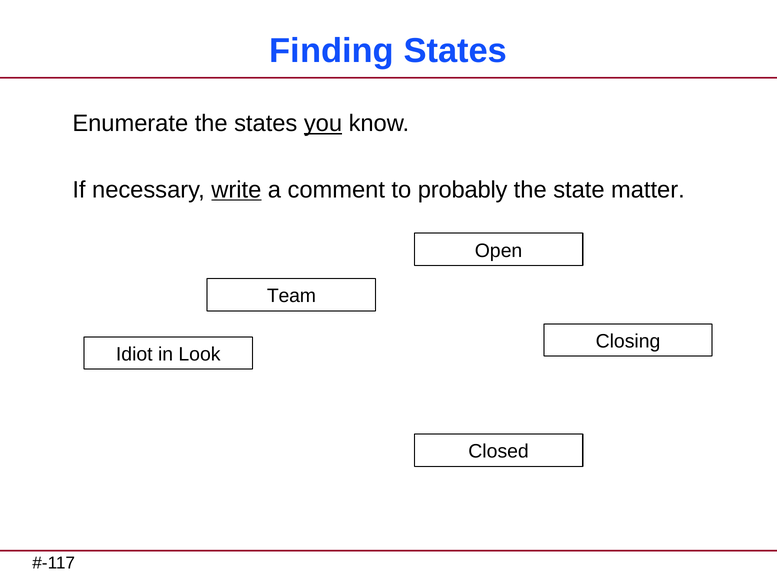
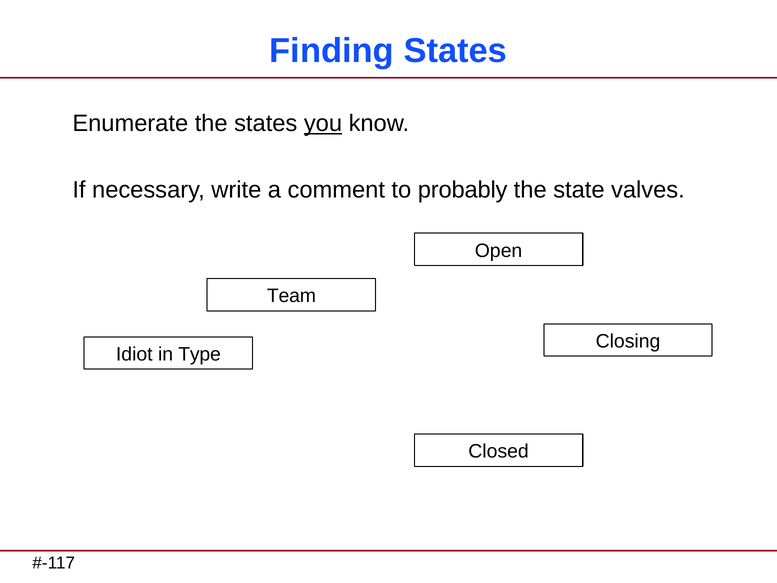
write underline: present -> none
matter: matter -> valves
Look: Look -> Type
